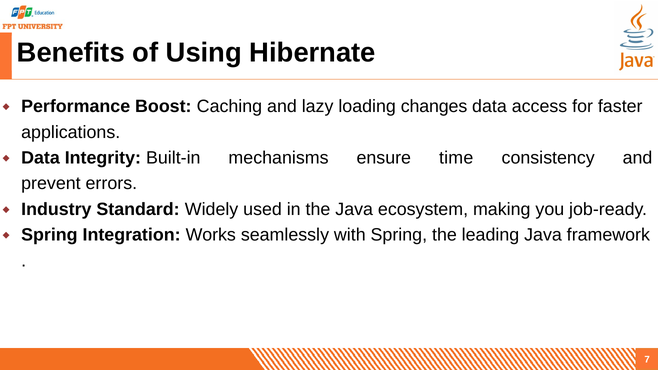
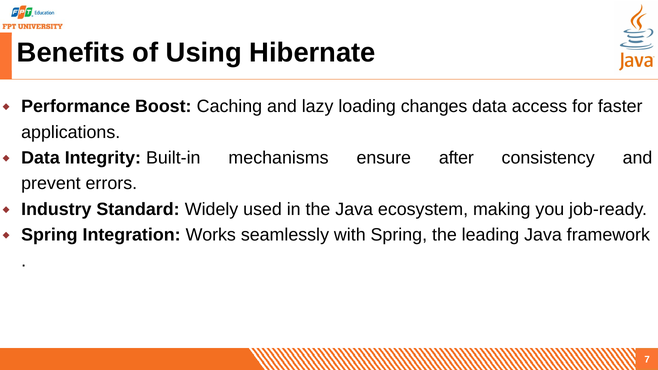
time: time -> after
